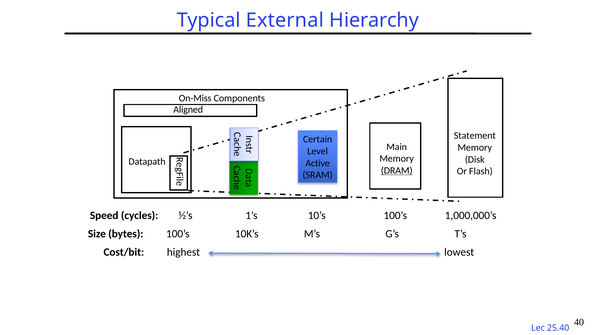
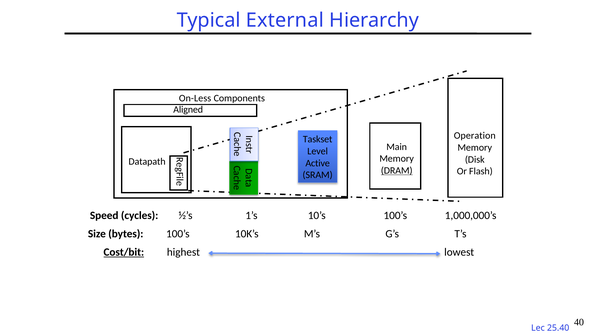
On-Miss: On-Miss -> On-Less
Statement: Statement -> Operation
Certain: Certain -> Taskset
Cost/bit underline: none -> present
